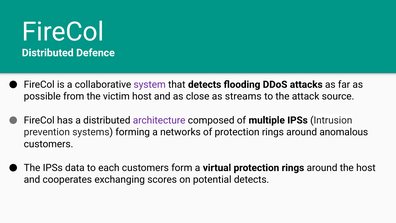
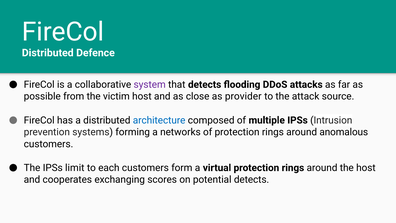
streams: streams -> provider
architecture colour: purple -> blue
data: data -> limit
